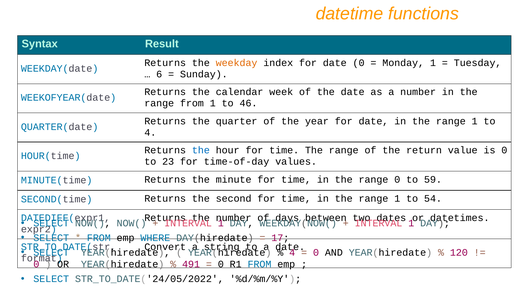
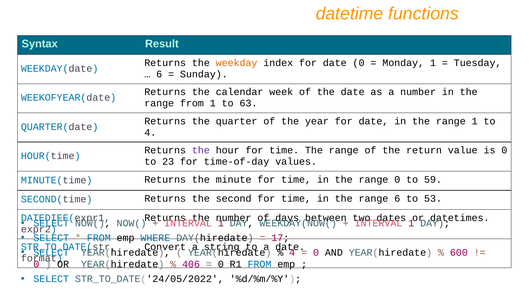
46: 46 -> 63
the at (201, 150) colour: blue -> purple
1 at (397, 198): 1 -> 6
54: 54 -> 53
120: 120 -> 600
491: 491 -> 406
